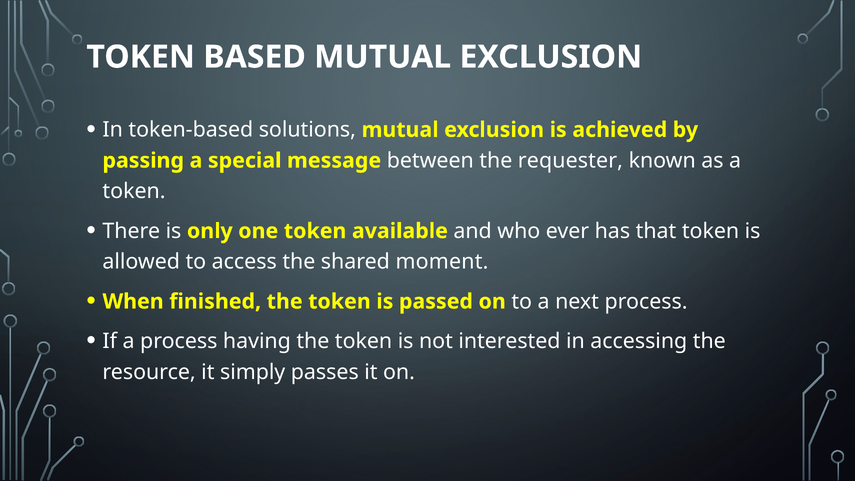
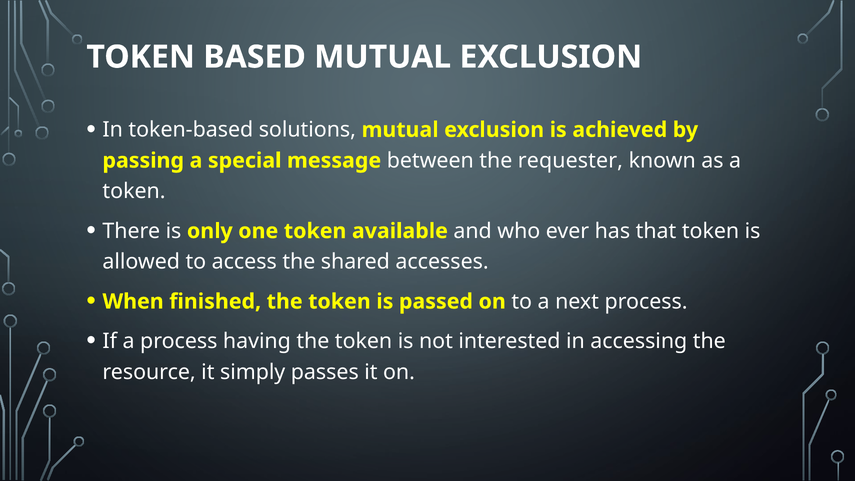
moment: moment -> accesses
